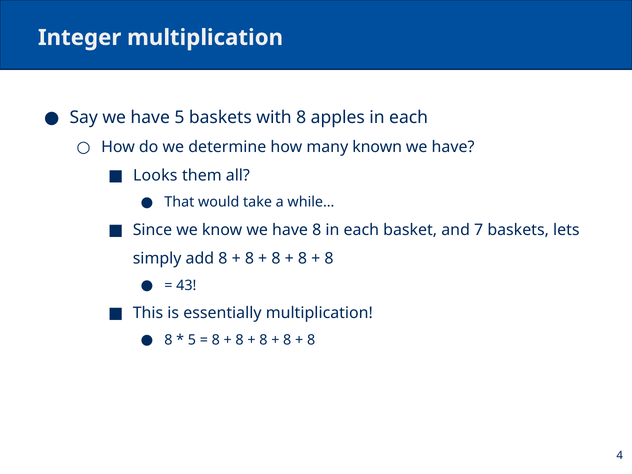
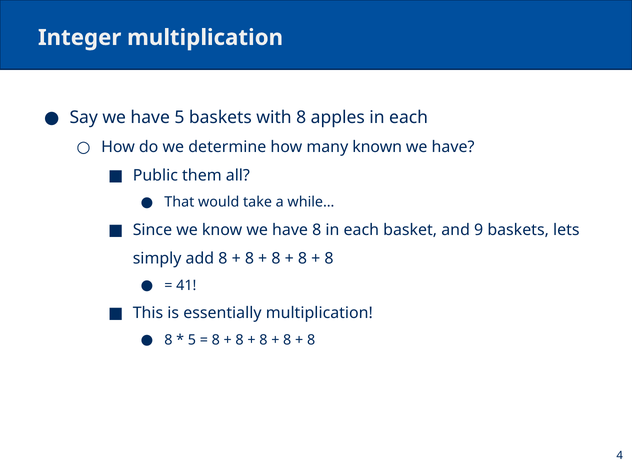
Looks: Looks -> Public
7: 7 -> 9
43: 43 -> 41
